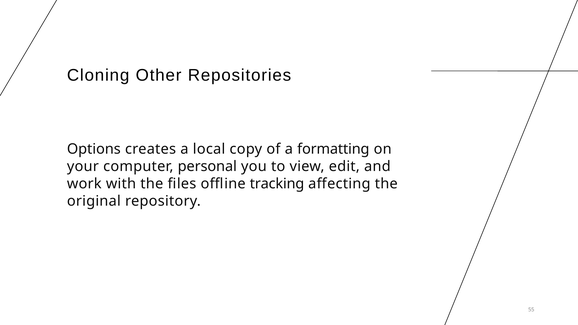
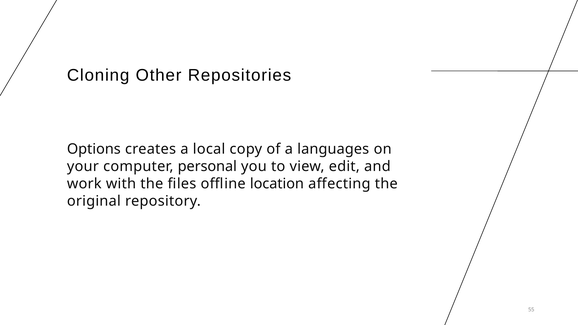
formatting: formatting -> languages
tracking: tracking -> location
